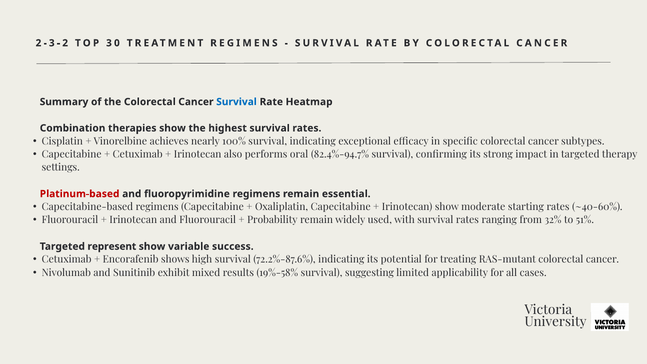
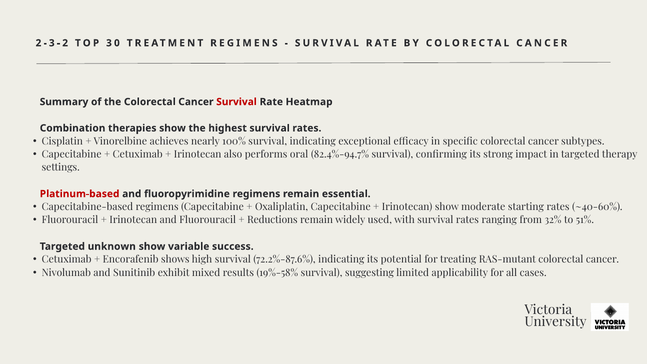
Survival at (237, 102) colour: blue -> red
Probability: Probability -> Reductions
represent: represent -> unknown
